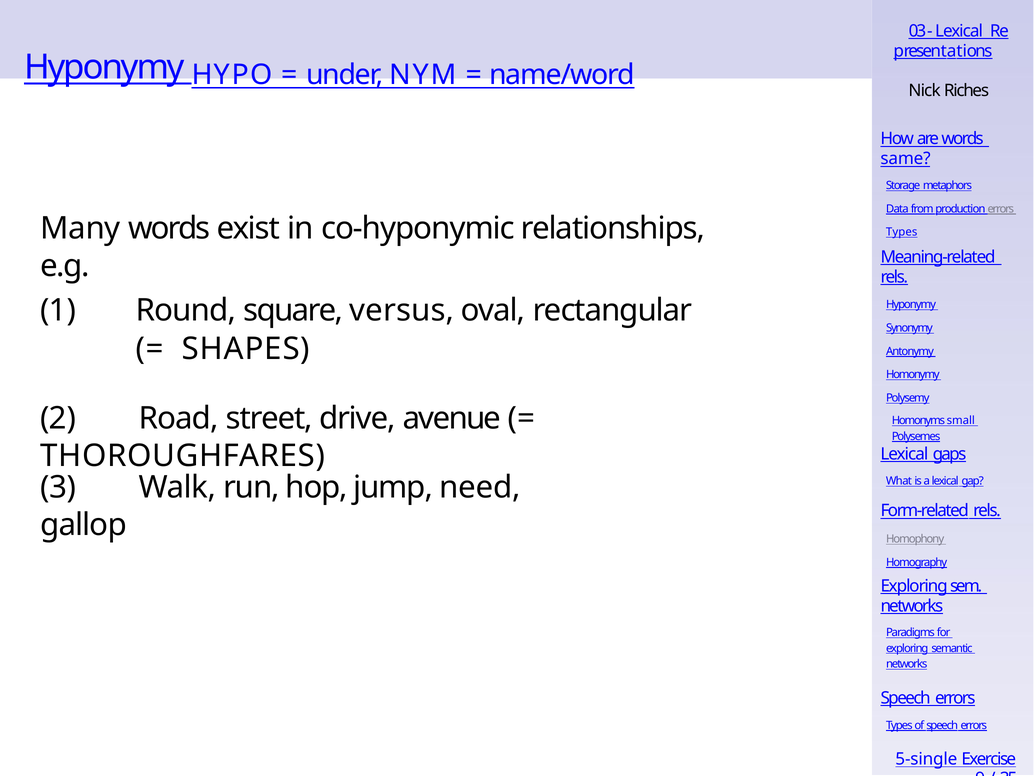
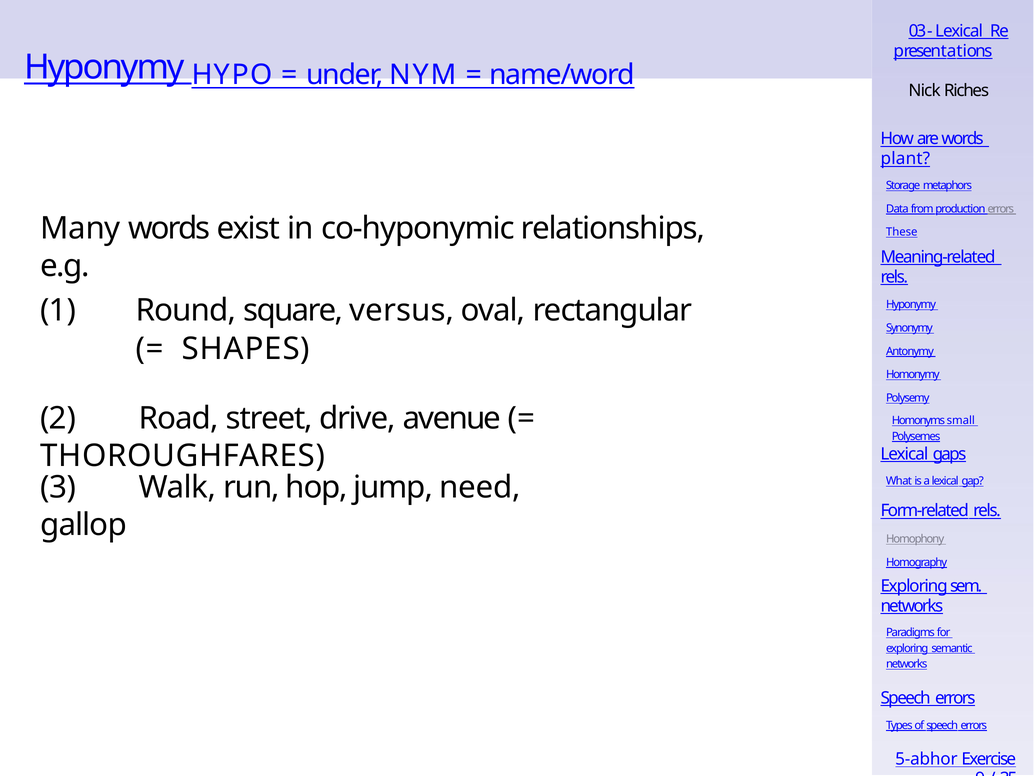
same: same -> plant
Types at (902, 232): Types -> These
5-single: 5-single -> 5-abhor
